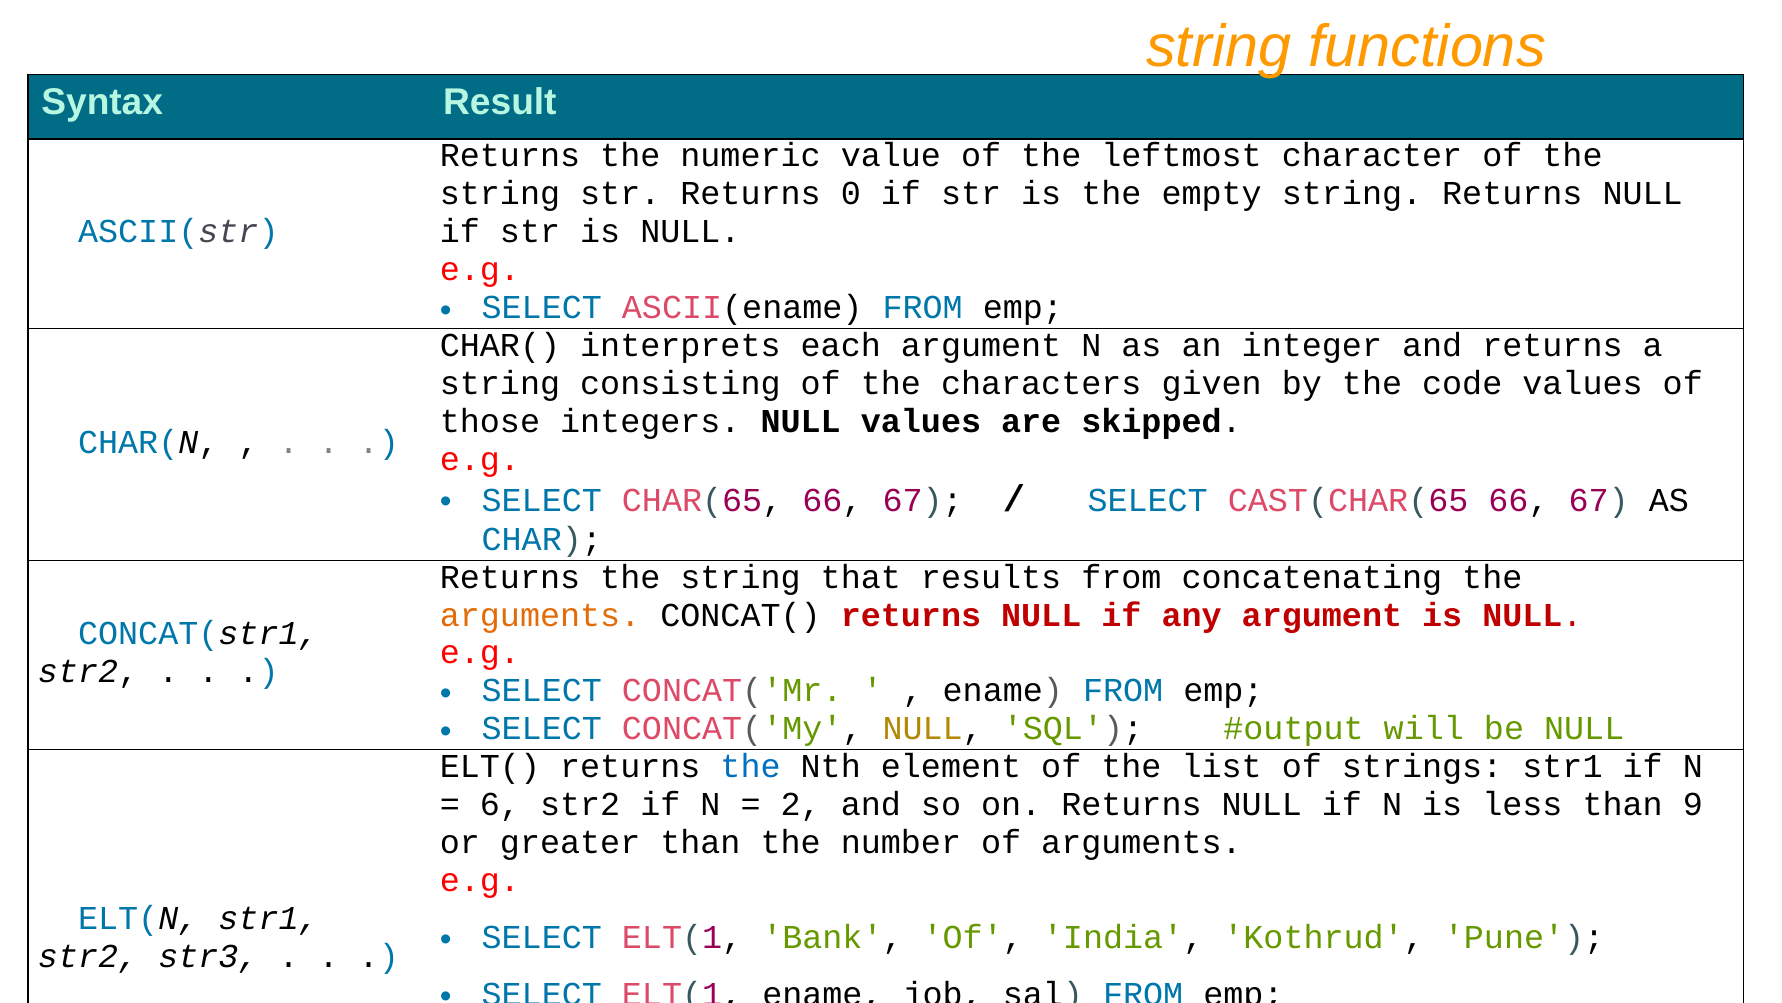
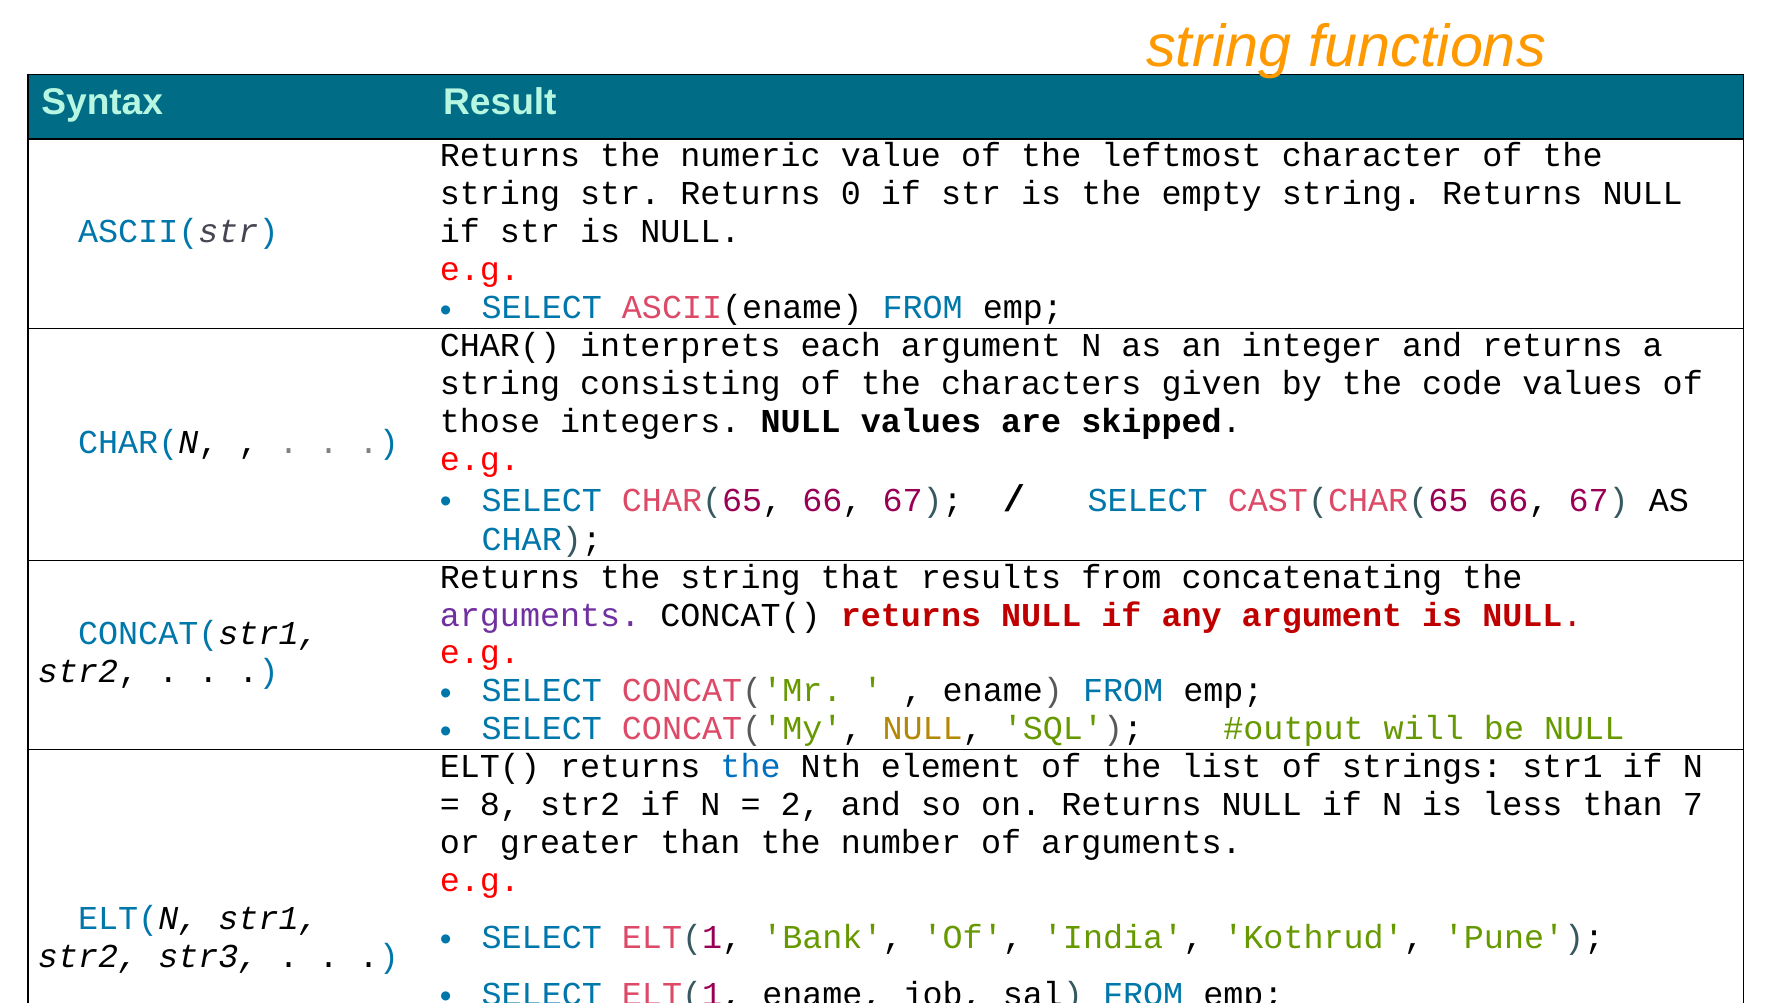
arguments at (540, 615) colour: orange -> purple
6: 6 -> 8
9: 9 -> 7
